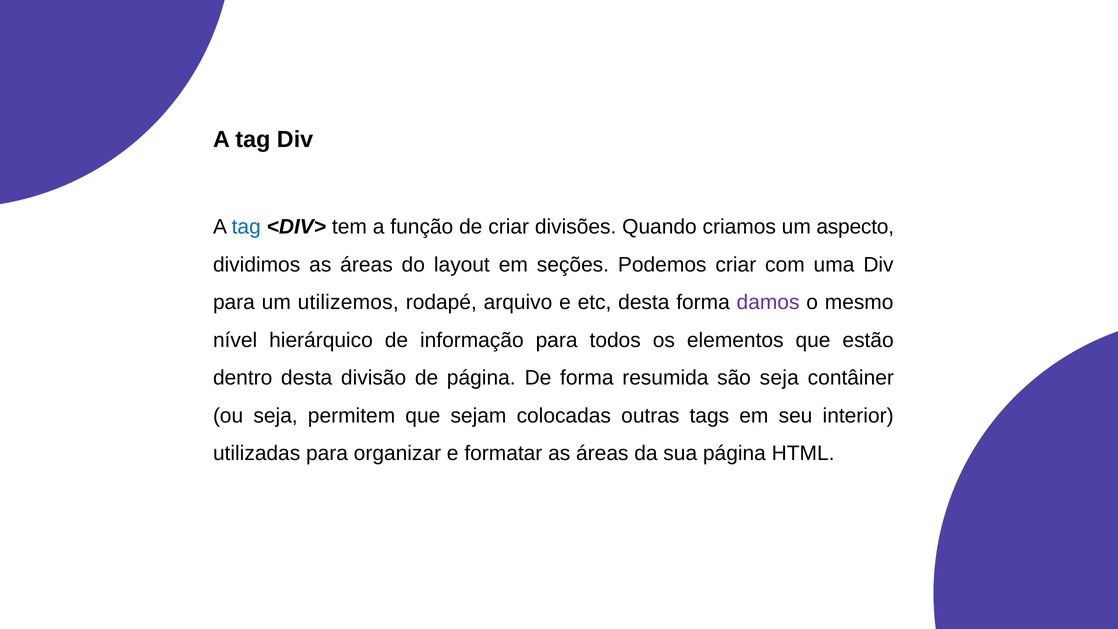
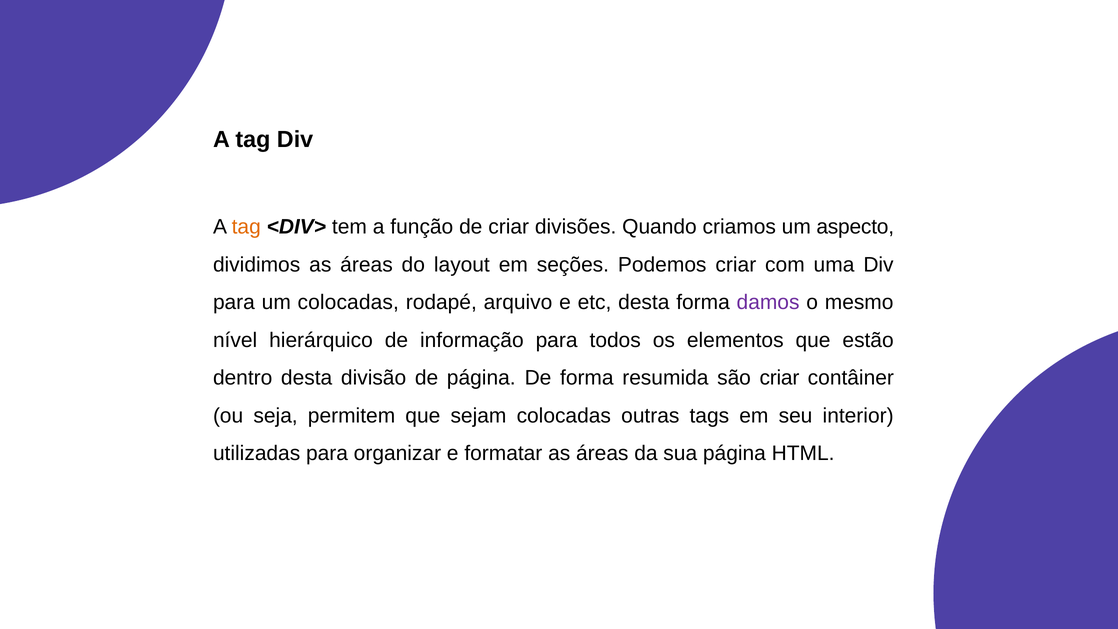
tag at (246, 227) colour: blue -> orange
um utilizemos: utilizemos -> colocadas
são seja: seja -> criar
